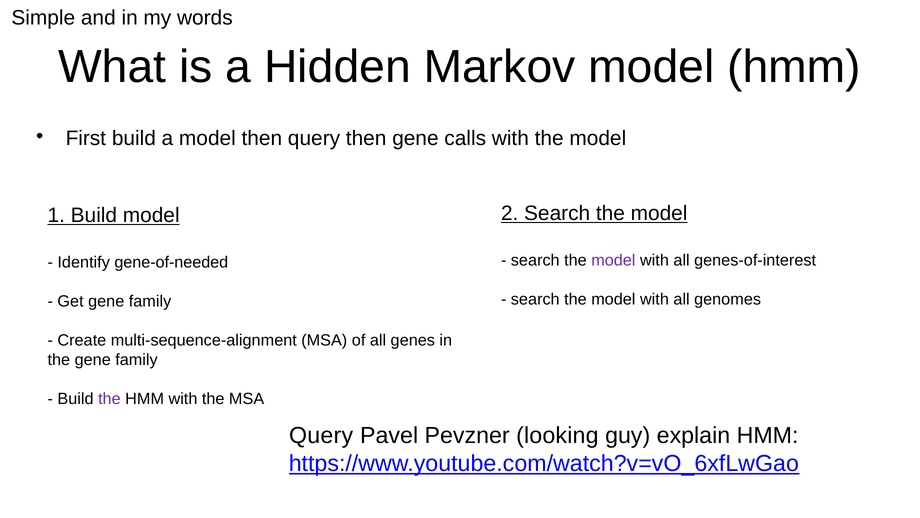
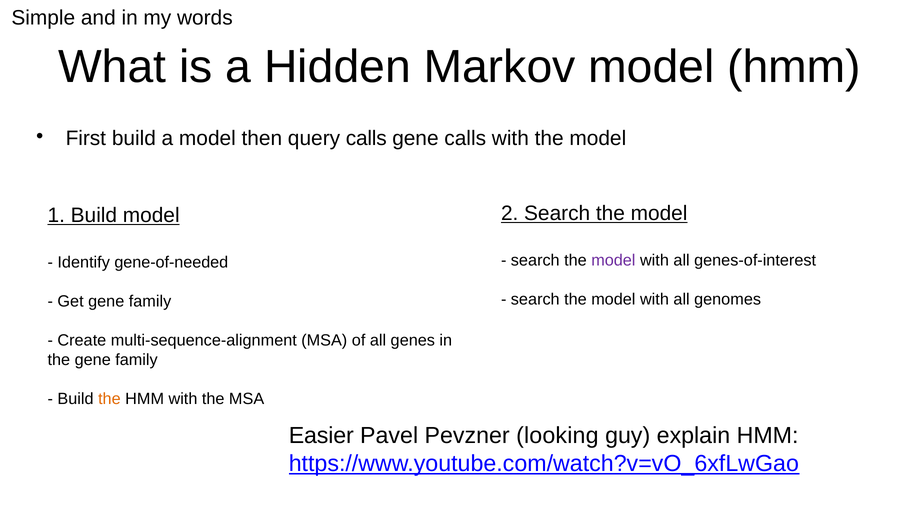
query then: then -> calls
the at (109, 399) colour: purple -> orange
Query at (321, 435): Query -> Easier
